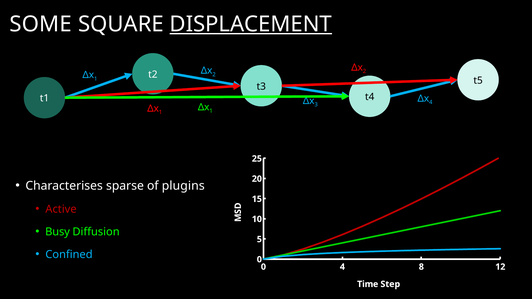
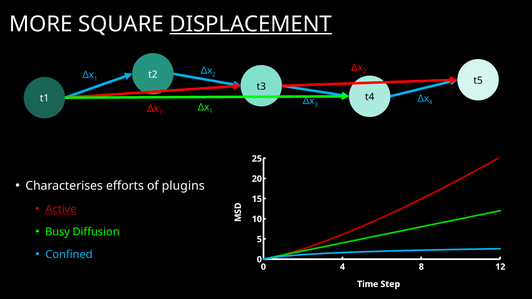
SOME: SOME -> MORE
sparse: sparse -> efforts
Active underline: none -> present
